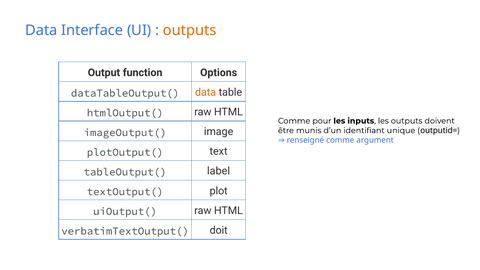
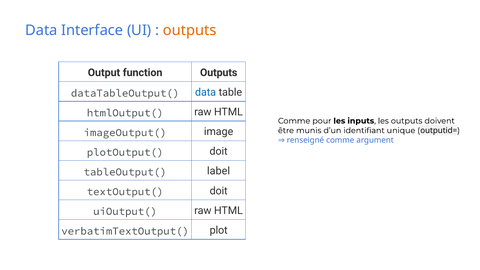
function Options: Options -> Outputs
data at (206, 92) colour: orange -> blue
plotOutput( text: text -> doit
textOutput( plot: plot -> doit
doit: doit -> plot
